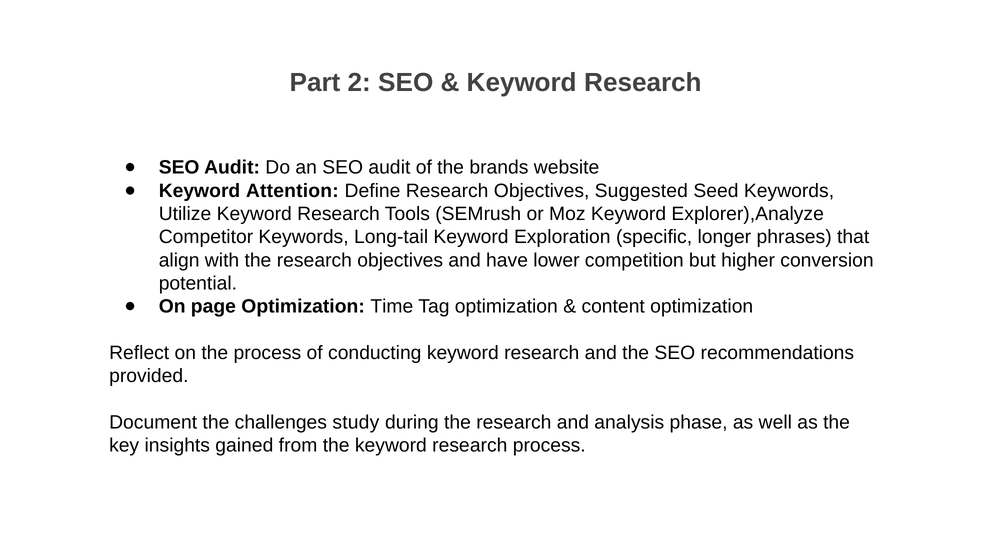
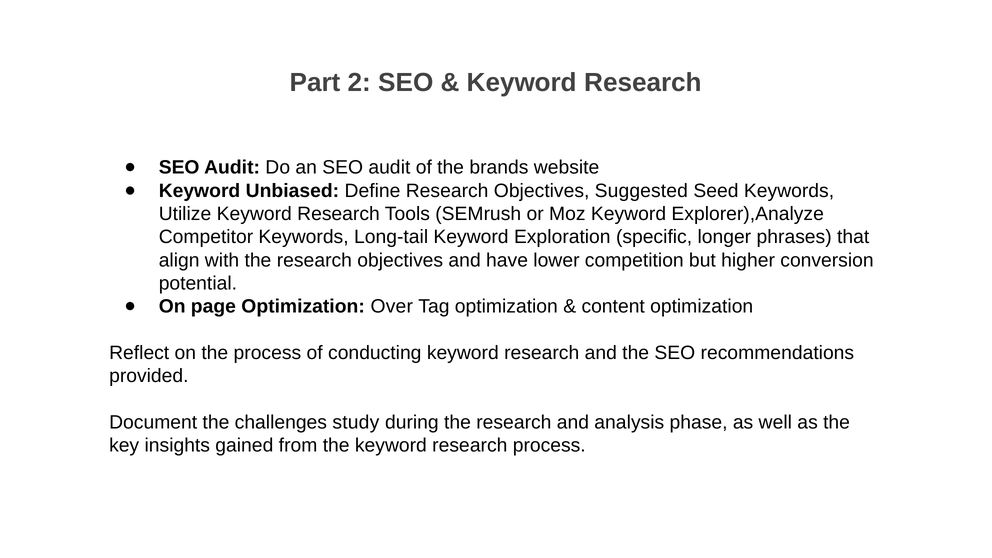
Attention: Attention -> Unbiased
Time: Time -> Over
